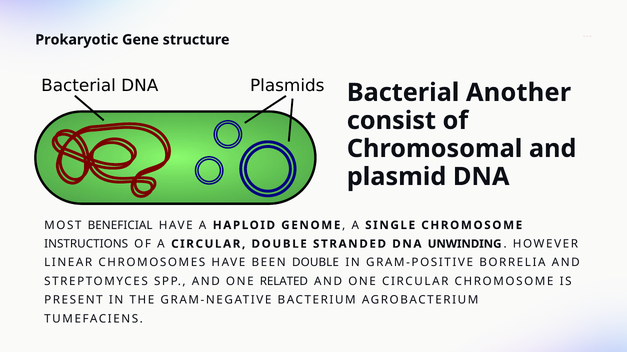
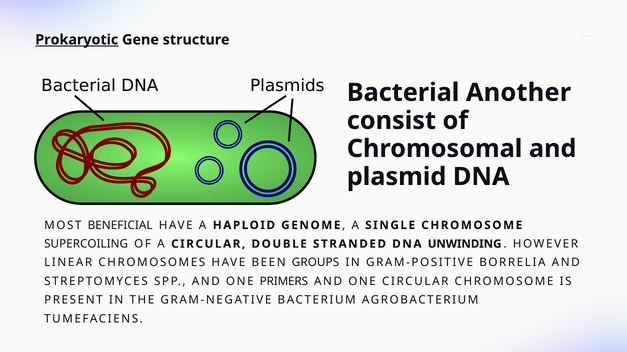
Prokaryotic underline: none -> present
INSTRUCTIONS: INSTRUCTIONS -> SUPERCOILING
BEEN DOUBLE: DOUBLE -> GROUPS
RELATED: RELATED -> PRIMERS
